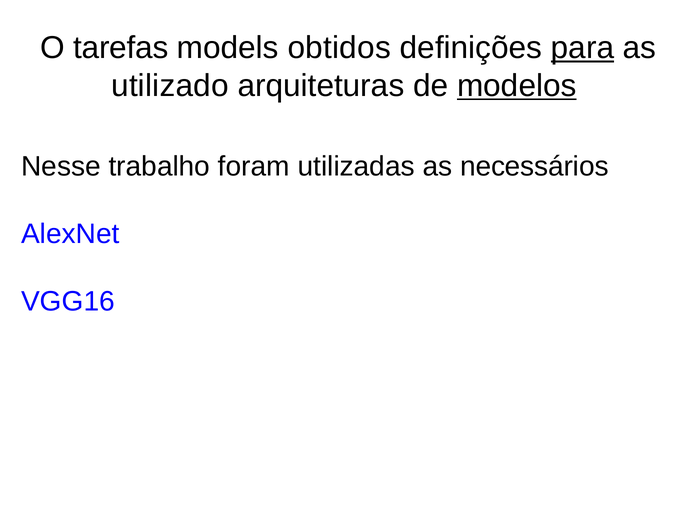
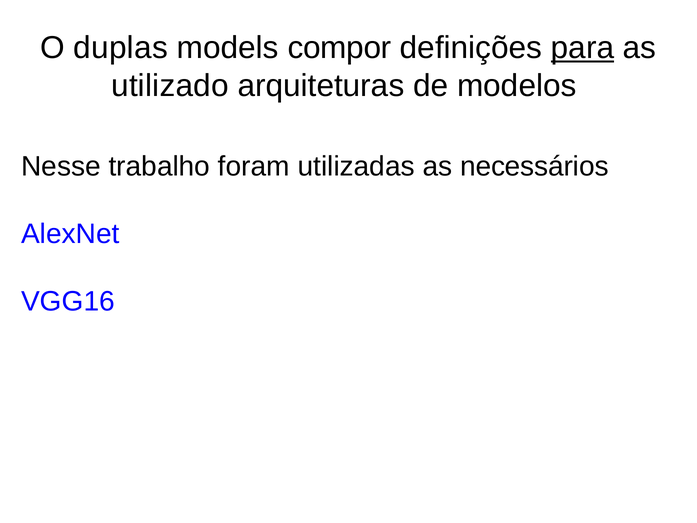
tarefas: tarefas -> duplas
obtidos: obtidos -> compor
modelos underline: present -> none
